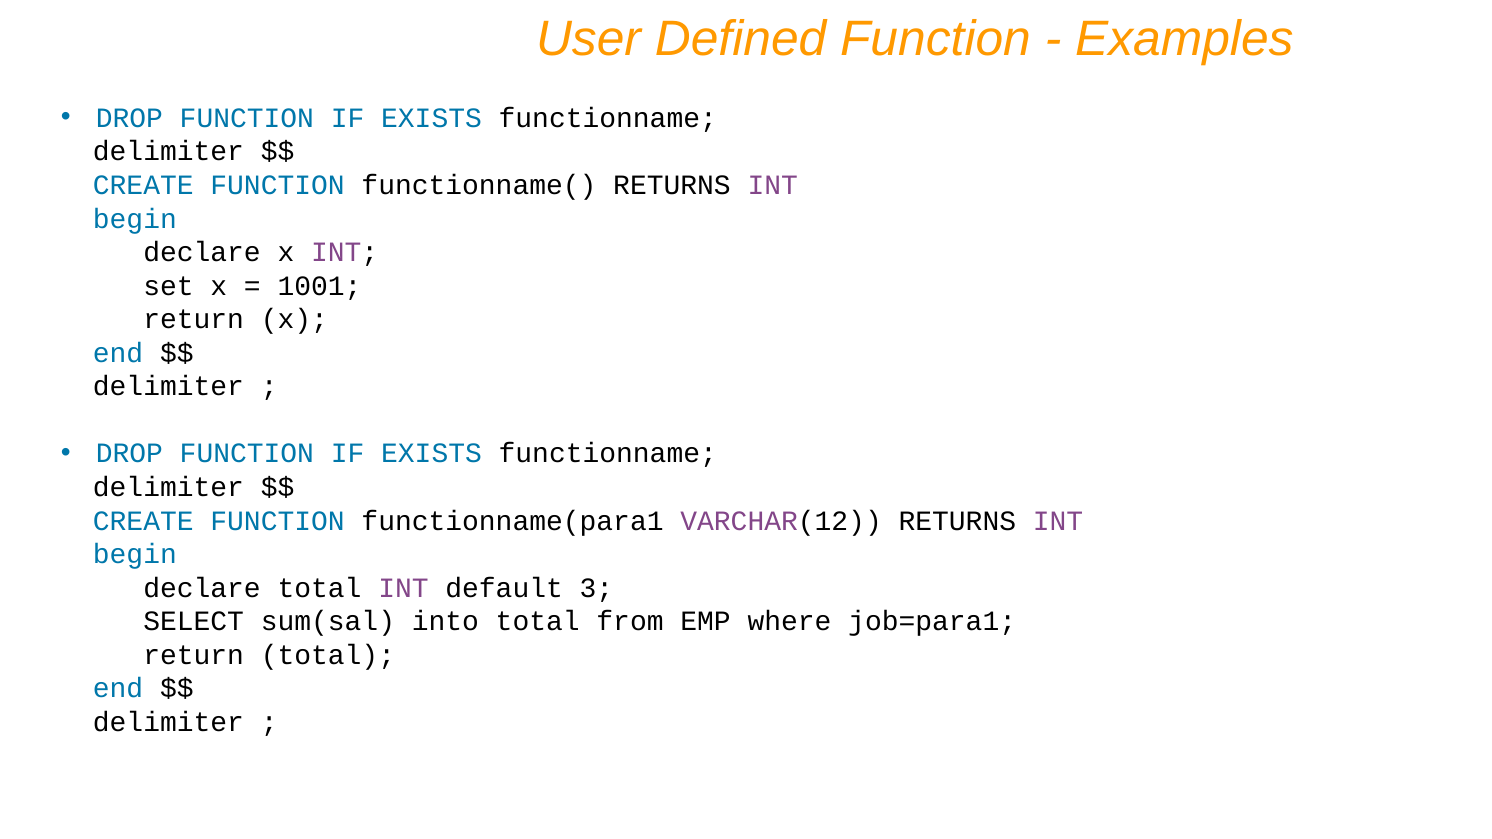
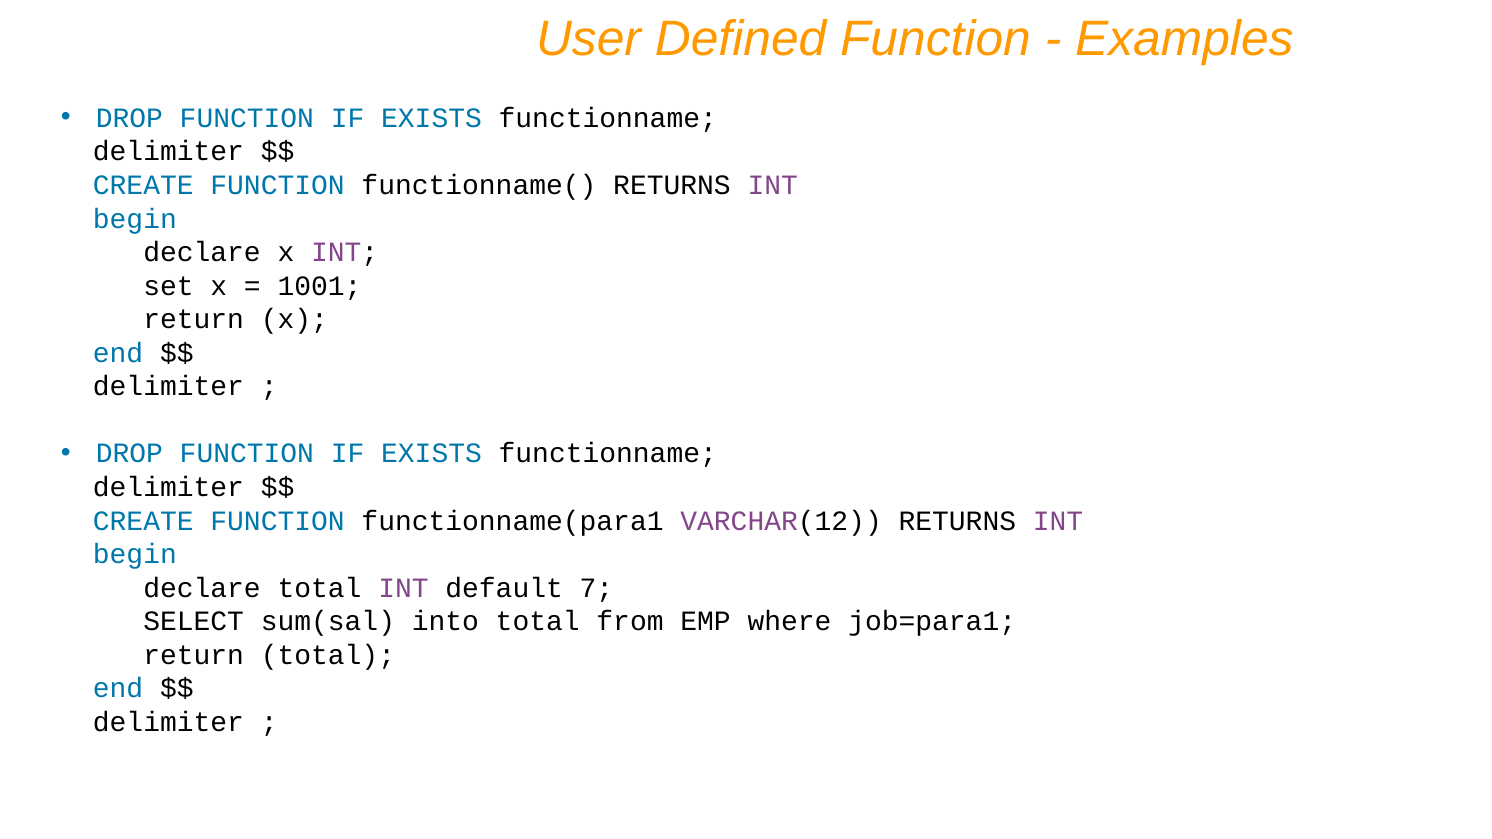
3: 3 -> 7
